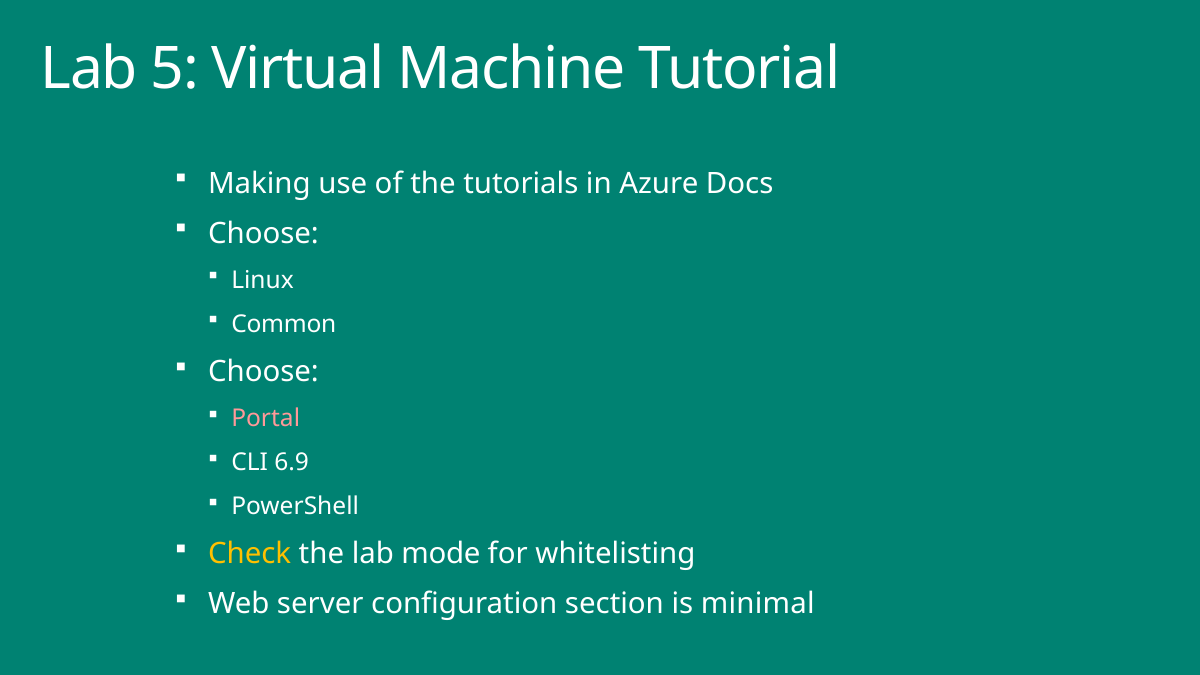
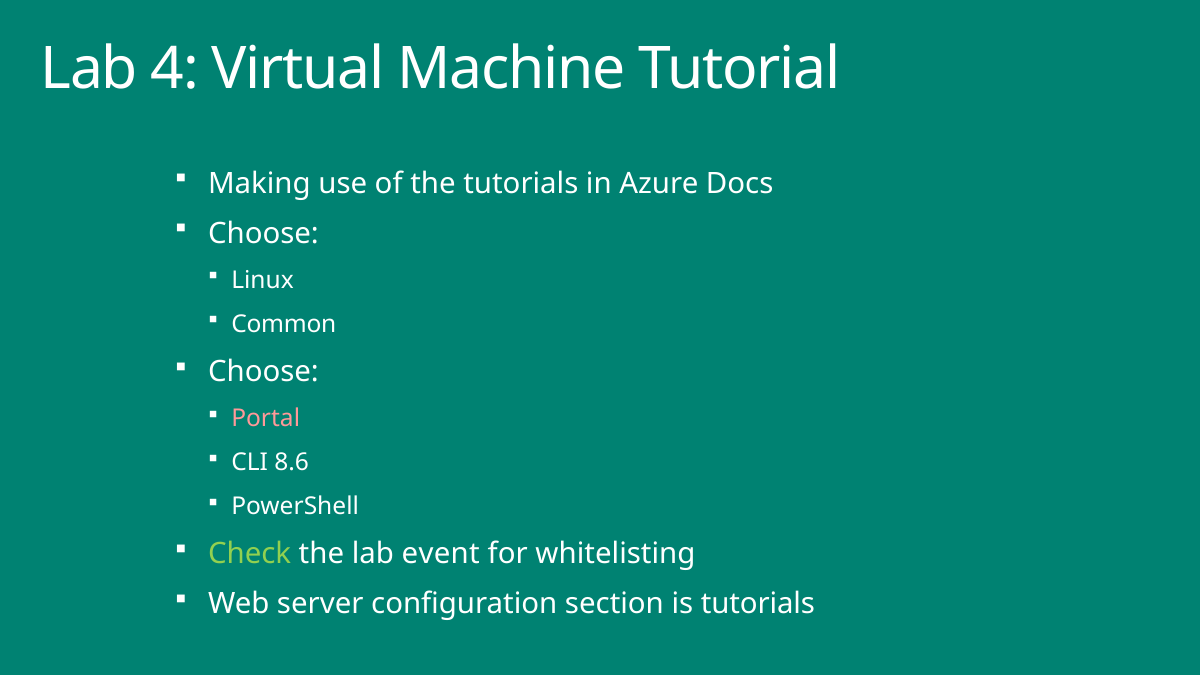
5: 5 -> 4
6.9: 6.9 -> 8.6
Check colour: yellow -> light green
mode: mode -> event
is minimal: minimal -> tutorials
